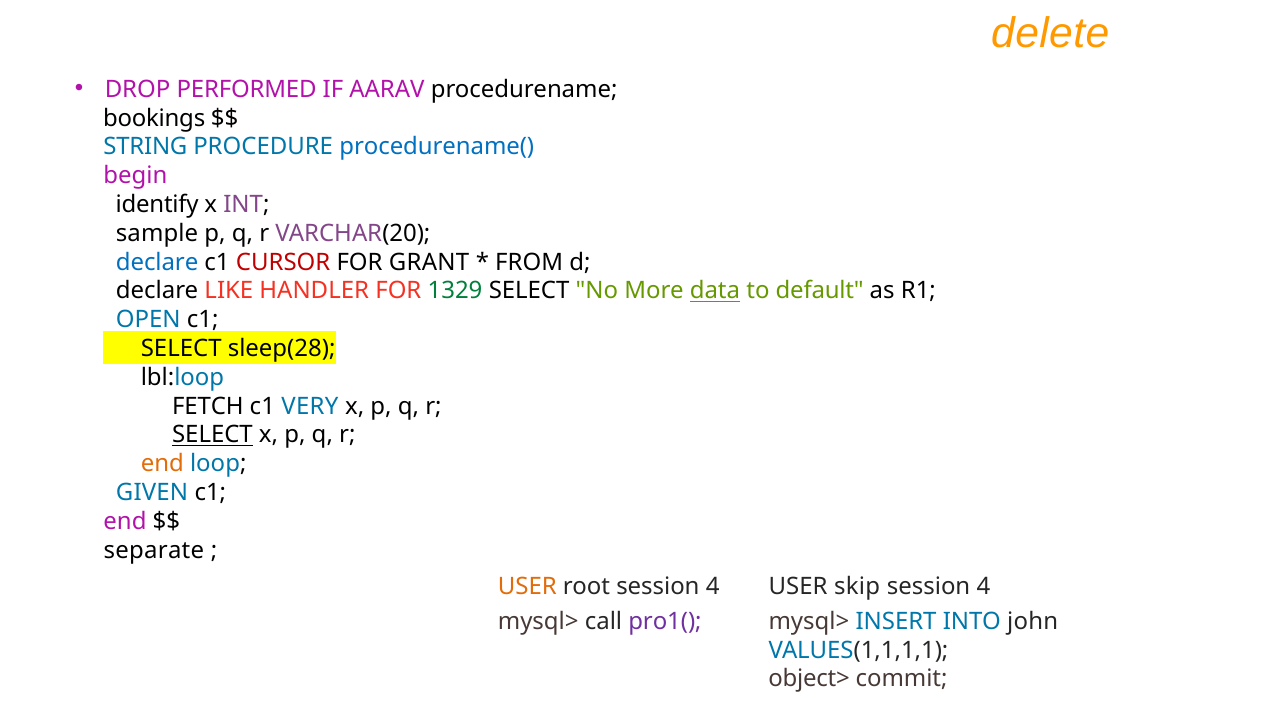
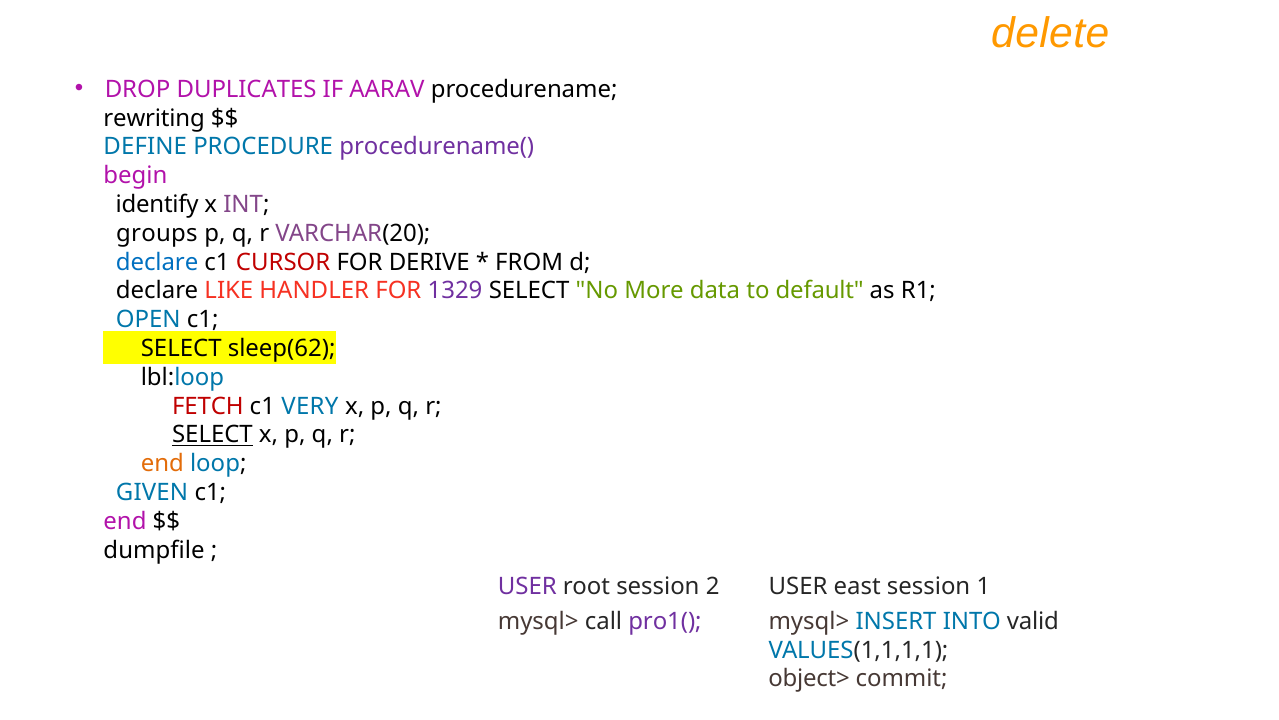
PERFORMED: PERFORMED -> DUPLICATES
bookings: bookings -> rewriting
STRING: STRING -> DEFINE
procedurename( colour: blue -> purple
sample: sample -> groups
GRANT: GRANT -> DERIVE
1329 colour: green -> purple
data underline: present -> none
sleep(28: sleep(28 -> sleep(62
FETCH colour: black -> red
separate: separate -> dumpfile
USER at (527, 586) colour: orange -> purple
root session 4: 4 -> 2
skip: skip -> east
4 at (983, 586): 4 -> 1
john: john -> valid
